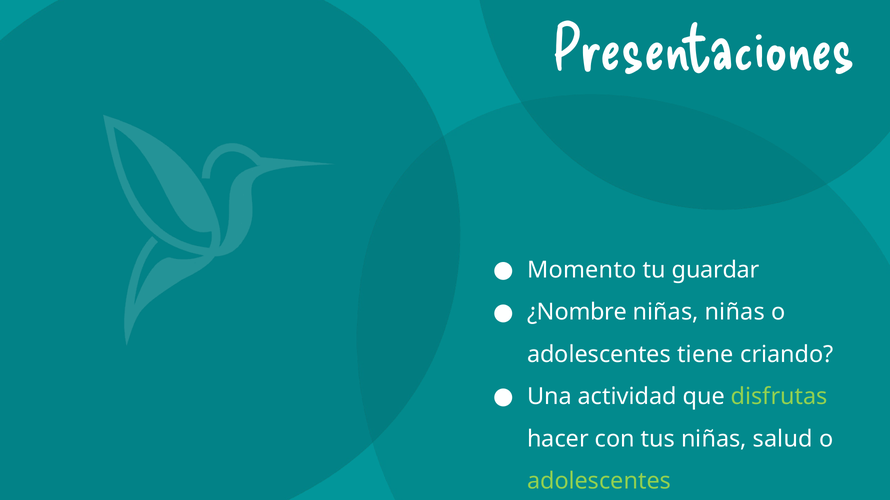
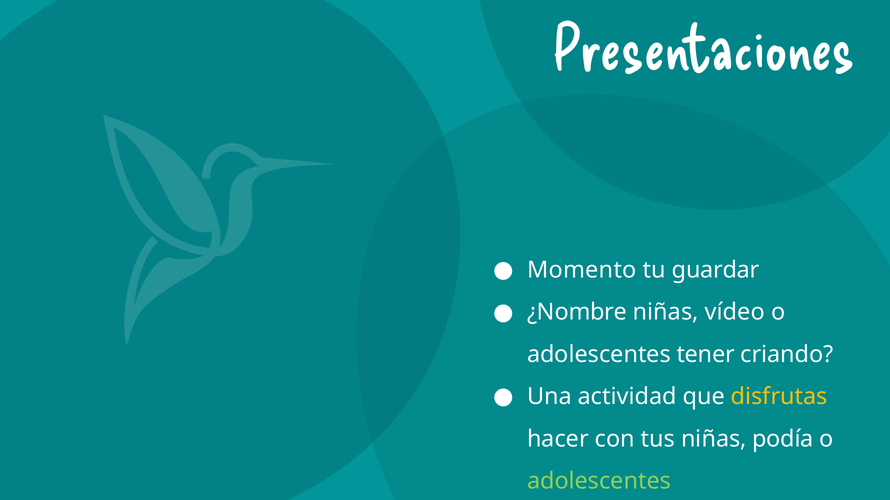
niñas niñas: niñas -> vídeo
tiene: tiene -> tener
disfrutas colour: light green -> yellow
salud: salud -> podía
